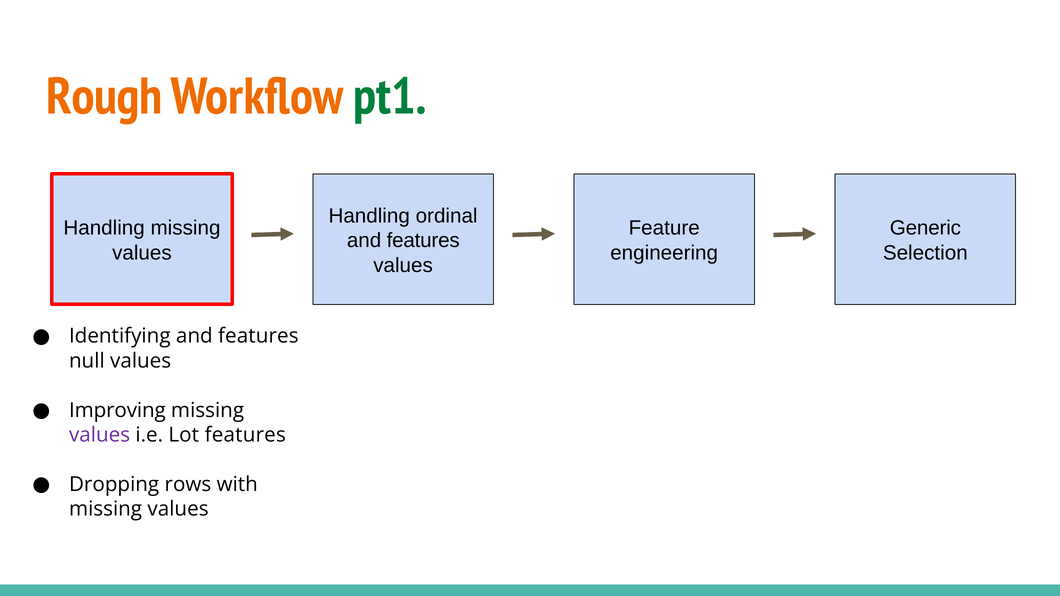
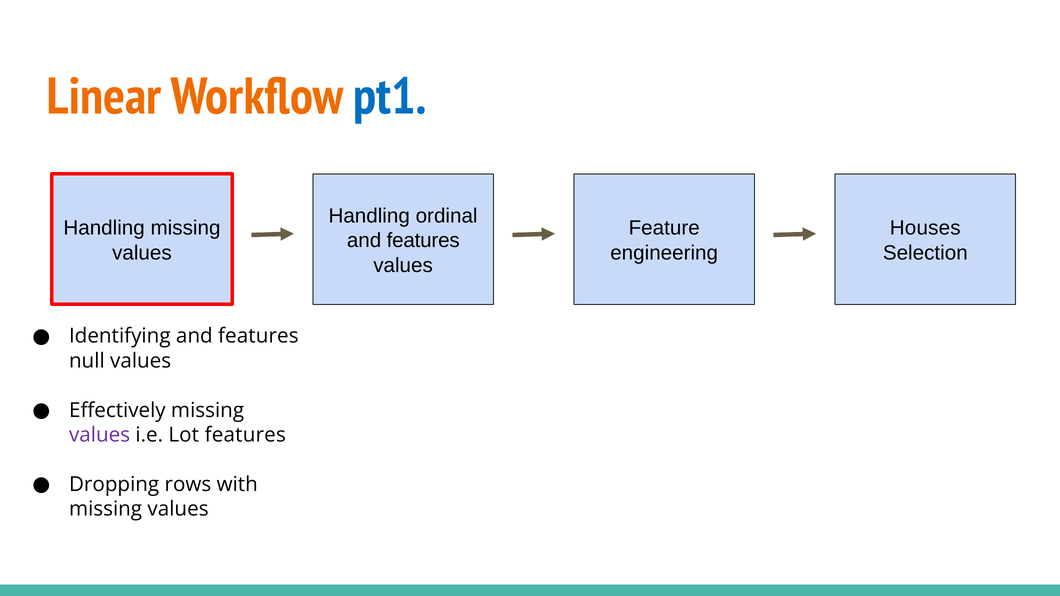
Rough: Rough -> Linear
pt1 colour: green -> blue
Generic: Generic -> Houses
Improving: Improving -> Effectively
